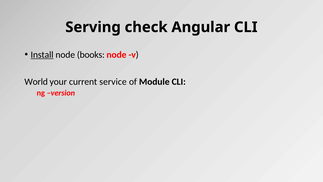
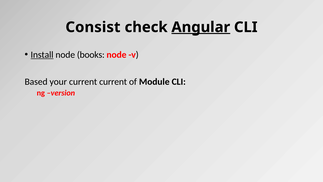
Serving: Serving -> Consist
Angular underline: none -> present
World: World -> Based
current service: service -> current
